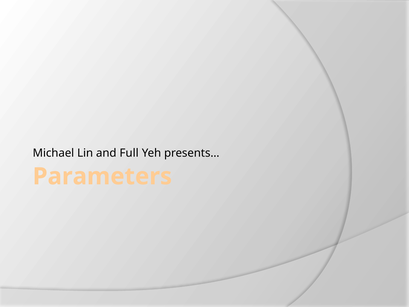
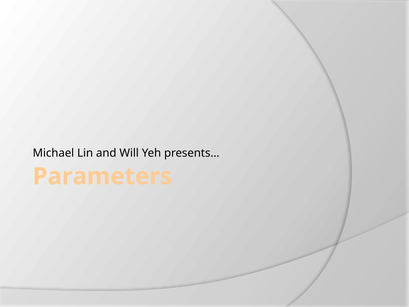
Full: Full -> Will
